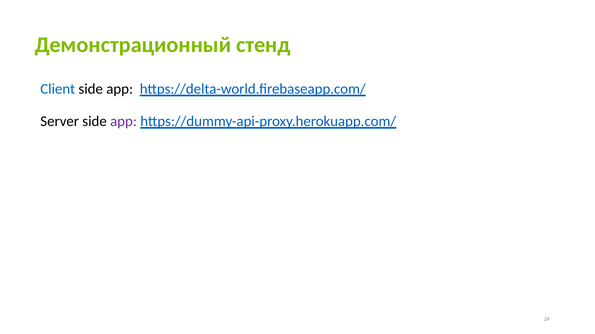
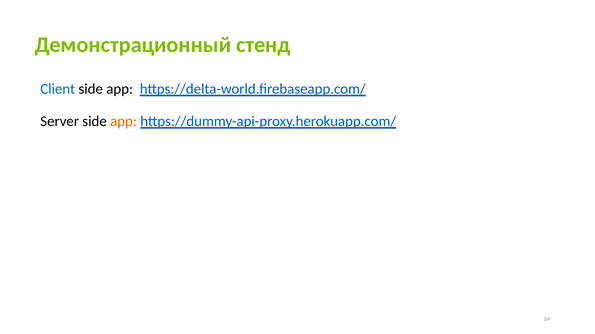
app at (123, 122) colour: purple -> orange
